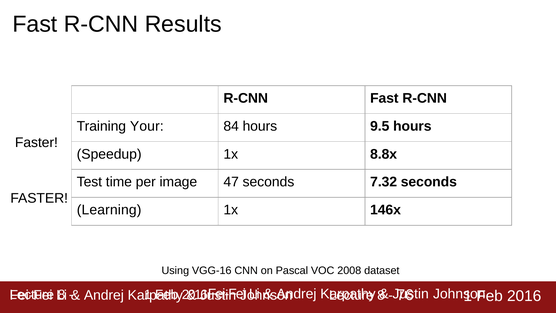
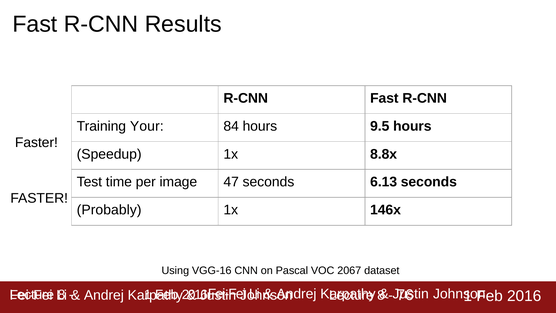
7.32: 7.32 -> 6.13
Learning: Learning -> Probably
2008: 2008 -> 2067
